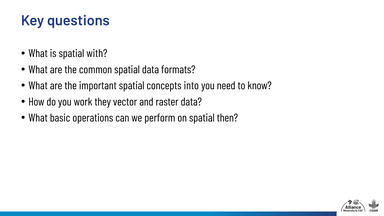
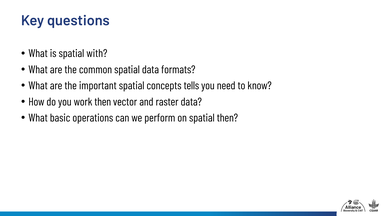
into: into -> tells
work they: they -> then
